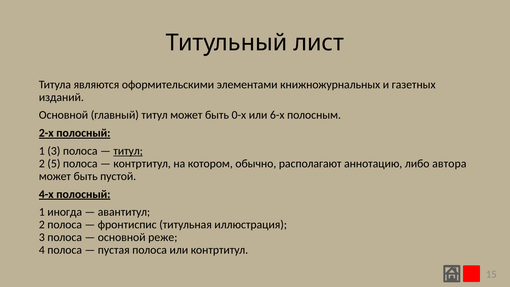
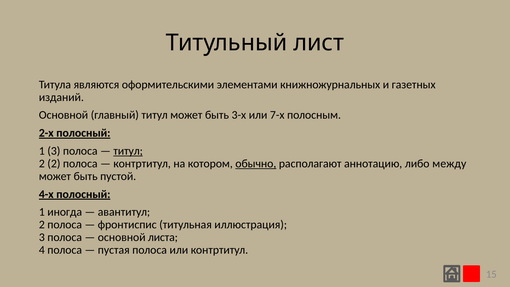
0-х: 0-х -> 3-х
6-х: 6-х -> 7-х
2 5: 5 -> 2
обычно underline: none -> present
автора: автора -> между
реже: реже -> листа
